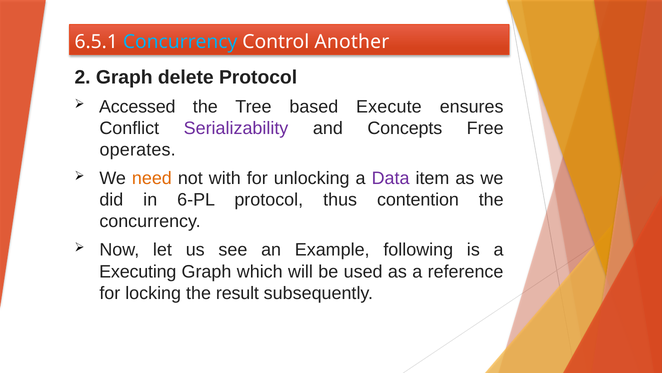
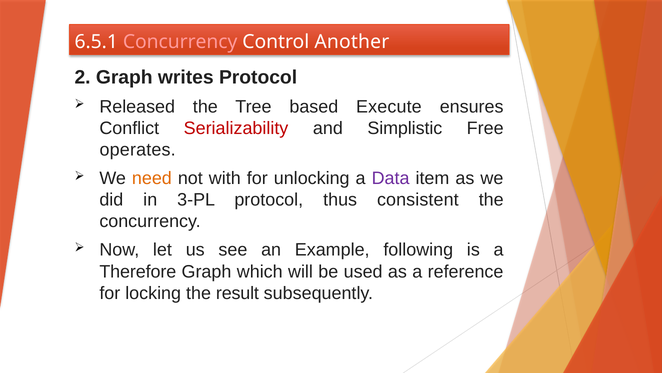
Concurrency at (180, 42) colour: light blue -> pink
delete: delete -> writes
Accessed: Accessed -> Released
Serializability colour: purple -> red
Concepts: Concepts -> Simplistic
6-PL: 6-PL -> 3-PL
contention: contention -> consistent
Executing: Executing -> Therefore
